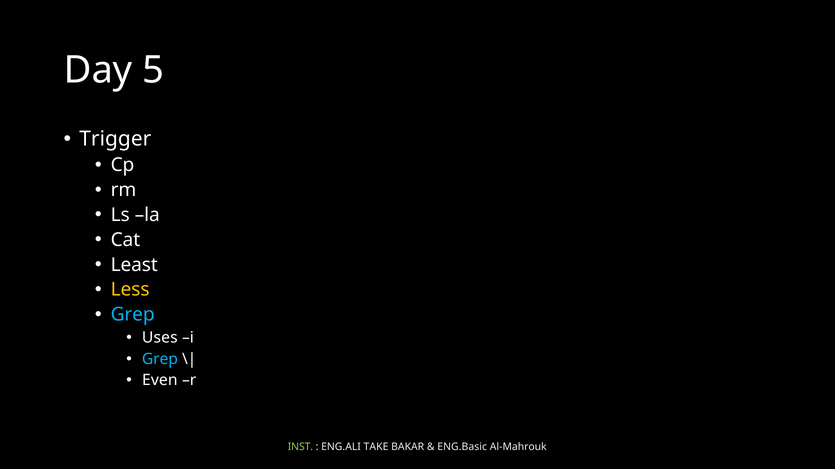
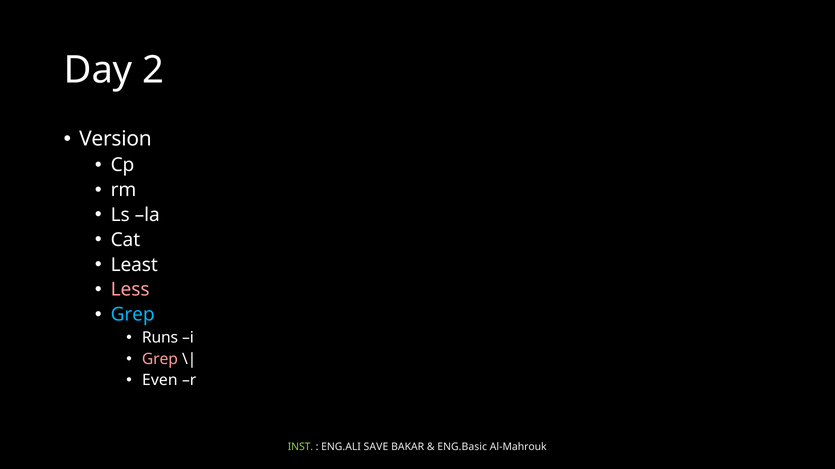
5: 5 -> 2
Trigger: Trigger -> Version
Less colour: yellow -> pink
Uses: Uses -> Runs
Grep at (160, 359) colour: light blue -> pink
TAKE: TAKE -> SAVE
